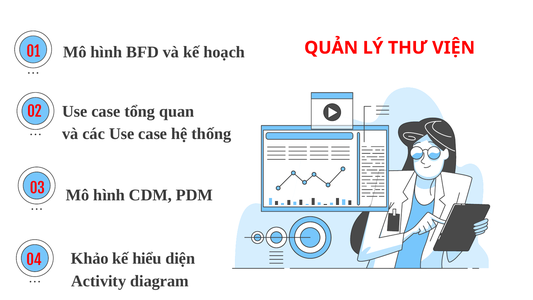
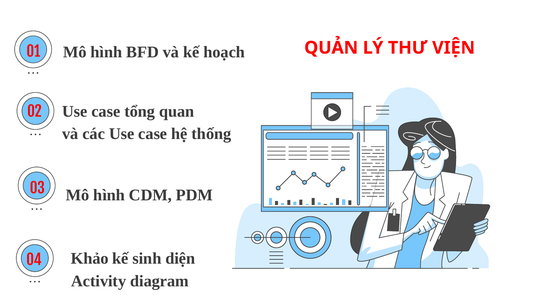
hiểu: hiểu -> sinh
